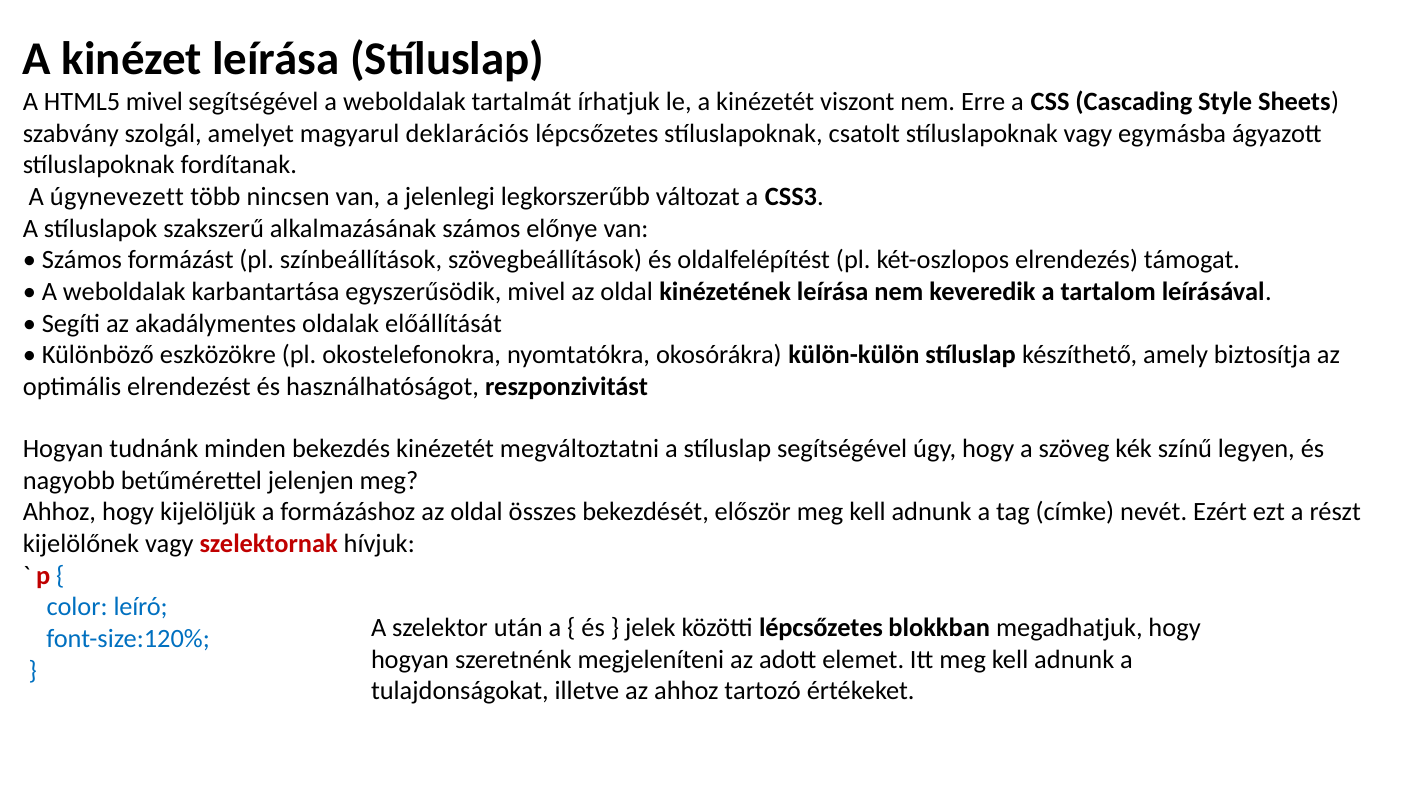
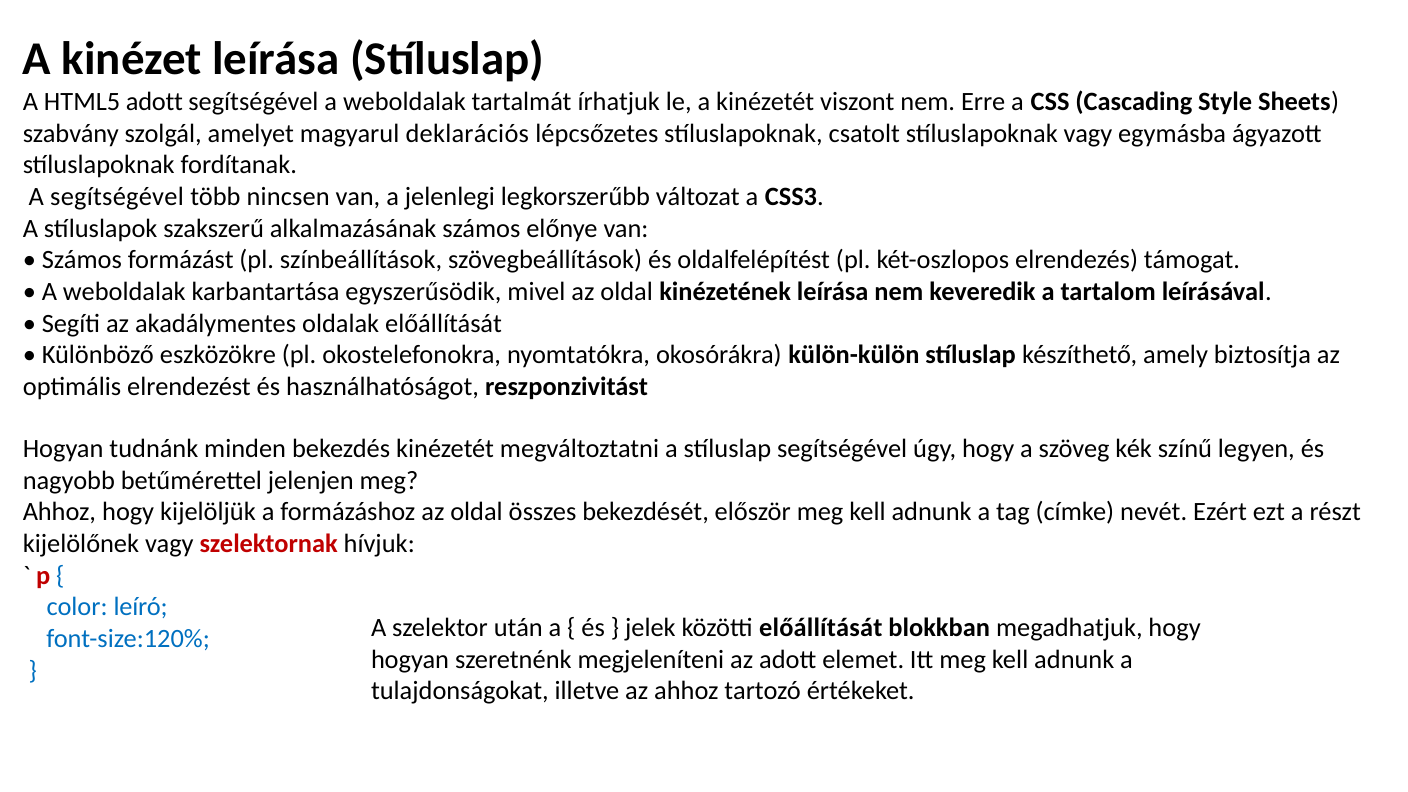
HTML5 mivel: mivel -> adott
A úgynevezett: úgynevezett -> segítségével
közötti lépcsőzetes: lépcsőzetes -> előállítását
